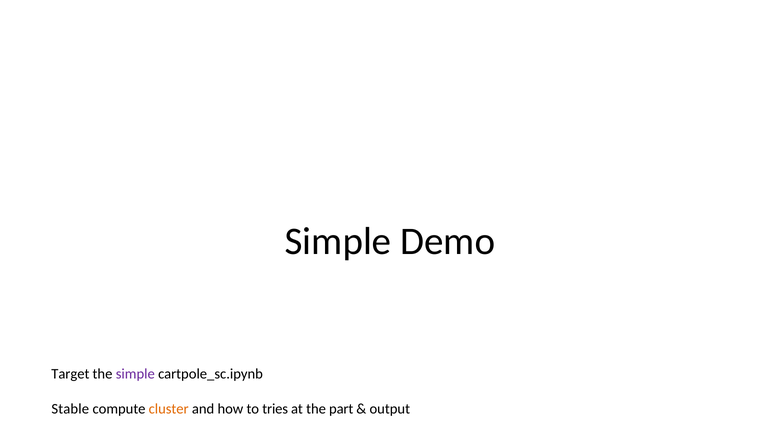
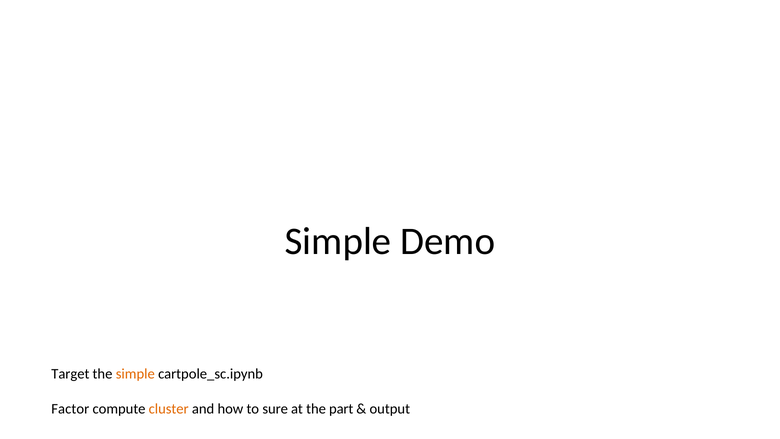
simple at (135, 374) colour: purple -> orange
Stable: Stable -> Factor
tries: tries -> sure
